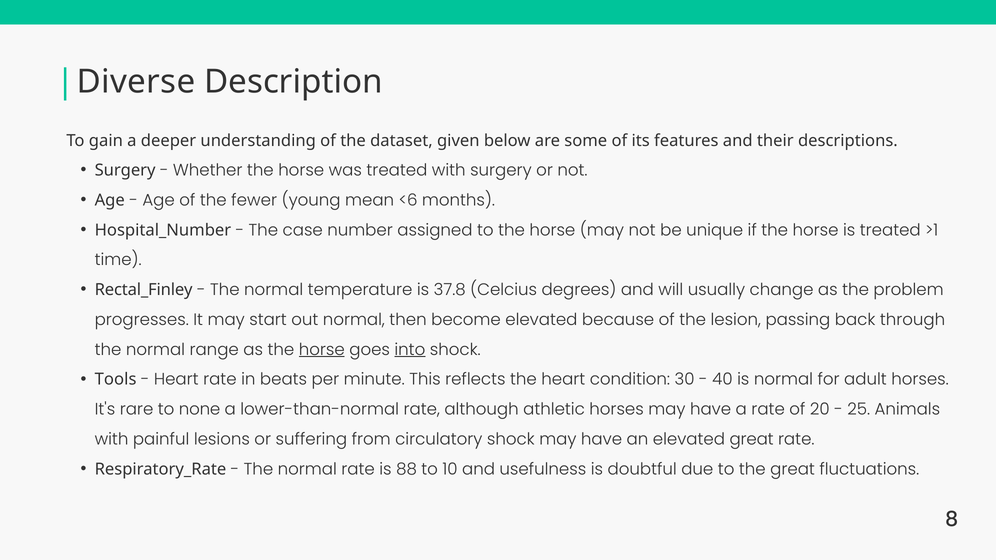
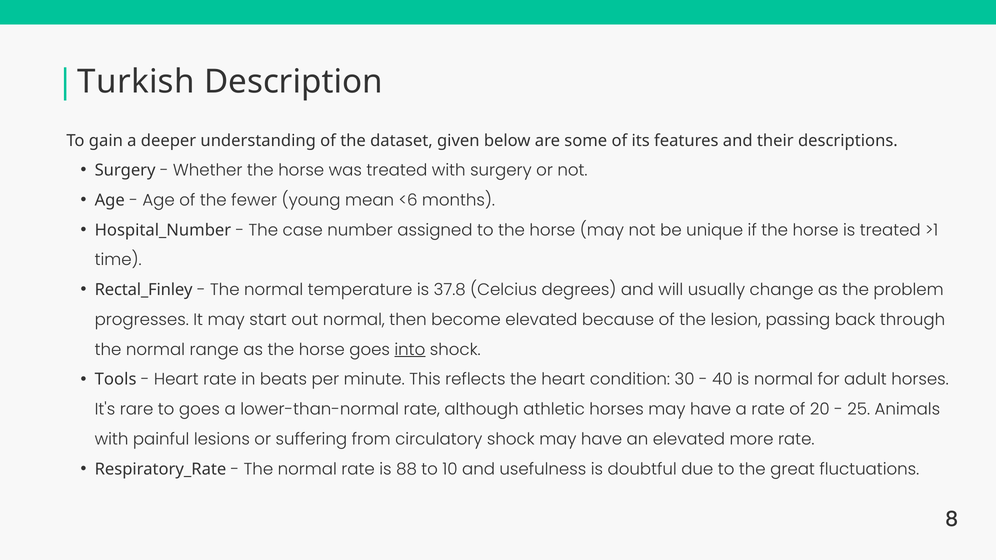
Diverse: Diverse -> Turkish
horse at (322, 350) underline: present -> none
to none: none -> goes
elevated great: great -> more
